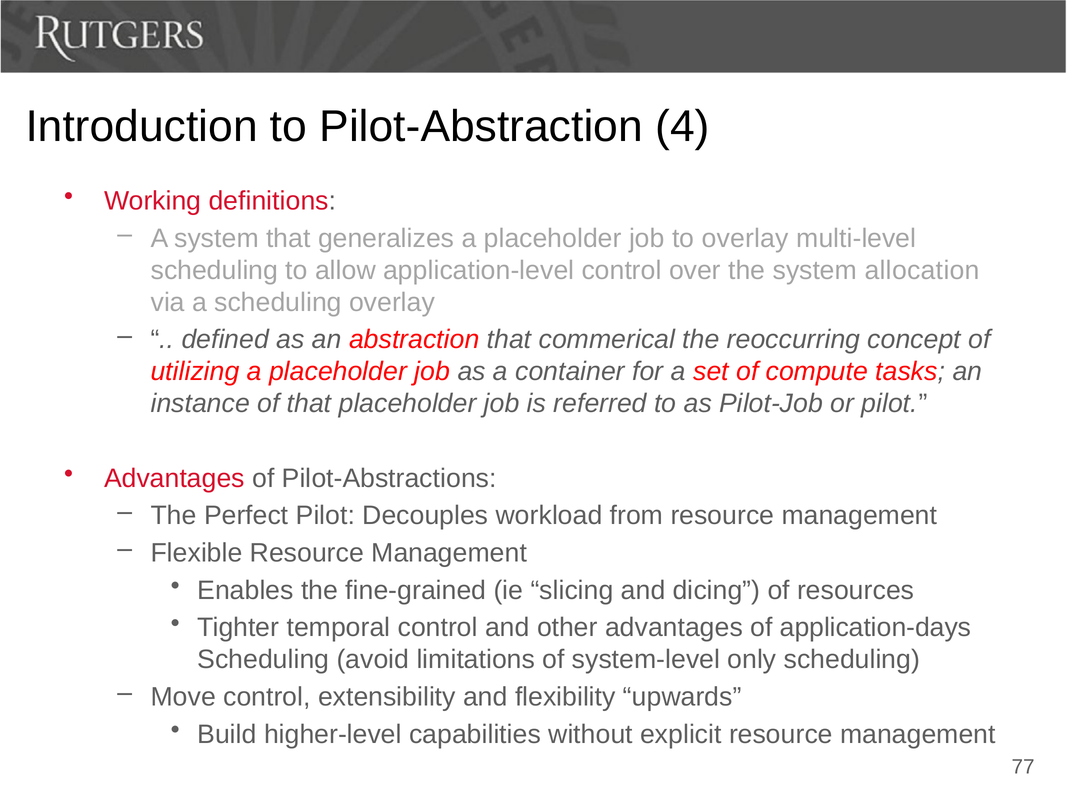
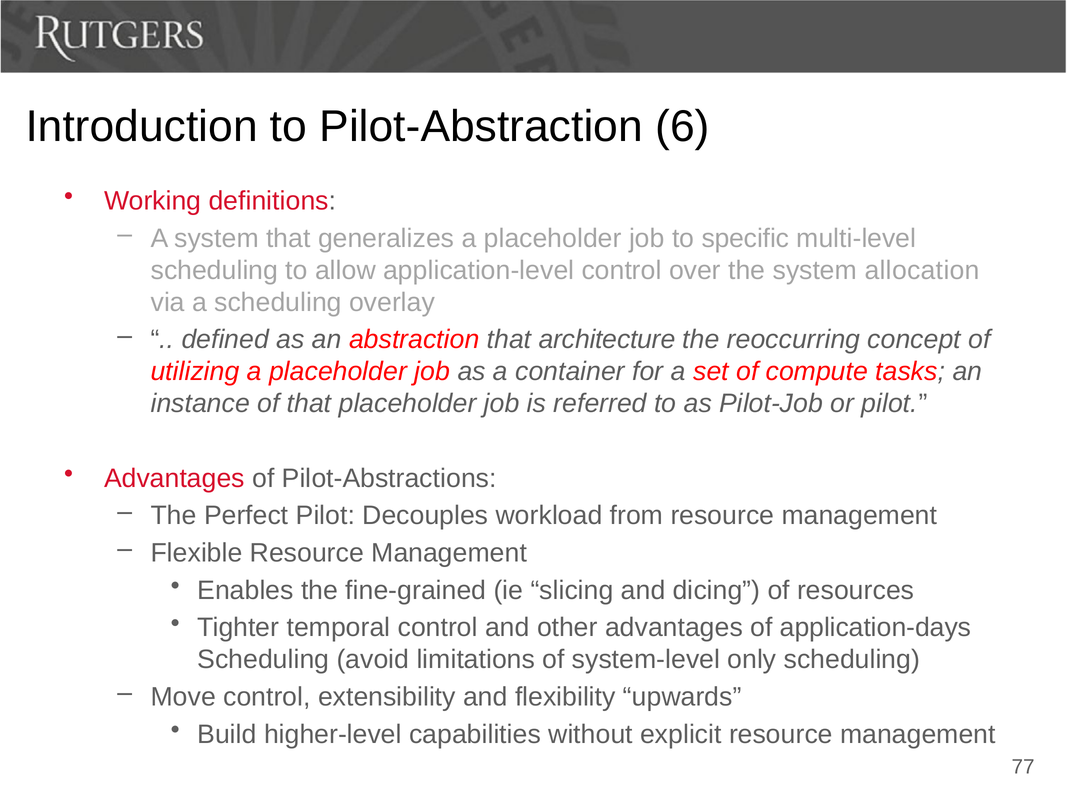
4: 4 -> 6
to overlay: overlay -> specific
commerical: commerical -> architecture
